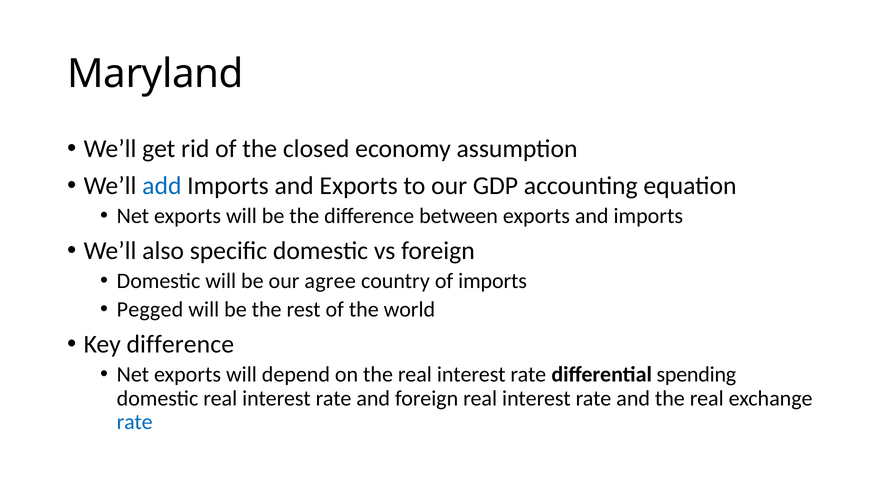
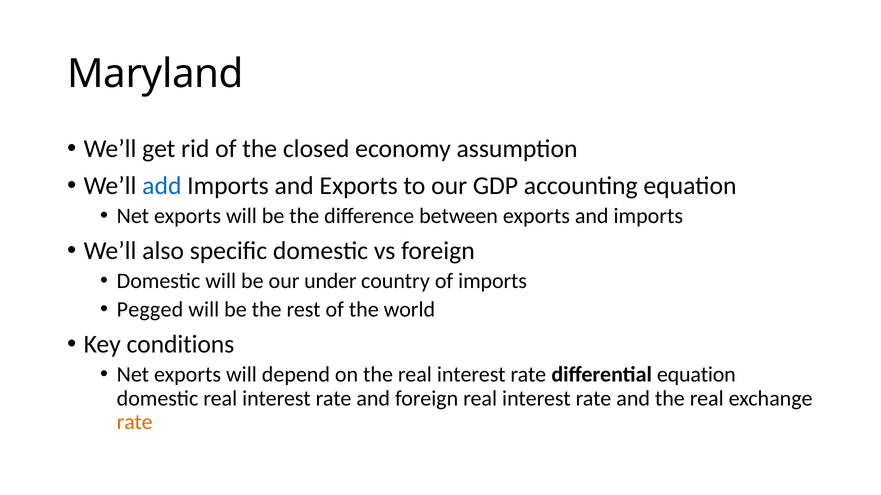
agree: agree -> under
Key difference: difference -> conditions
differential spending: spending -> equation
rate at (135, 423) colour: blue -> orange
